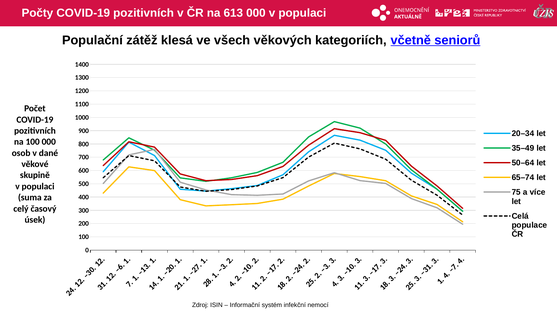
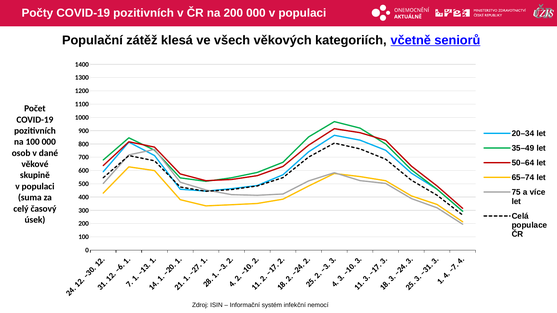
na 613: 613 -> 200
